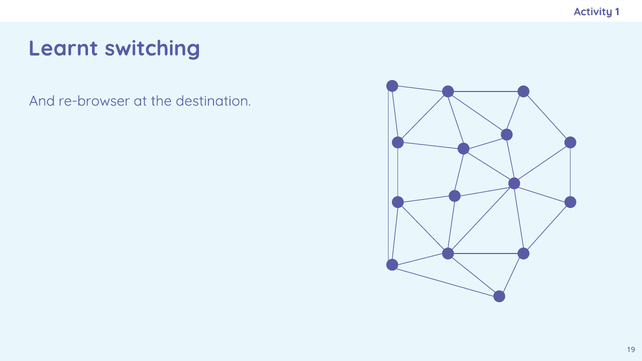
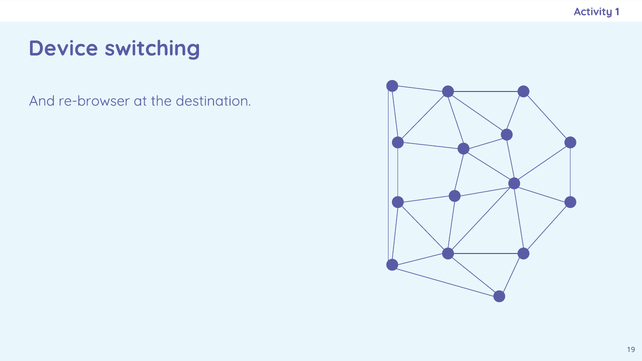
Learnt: Learnt -> Device
